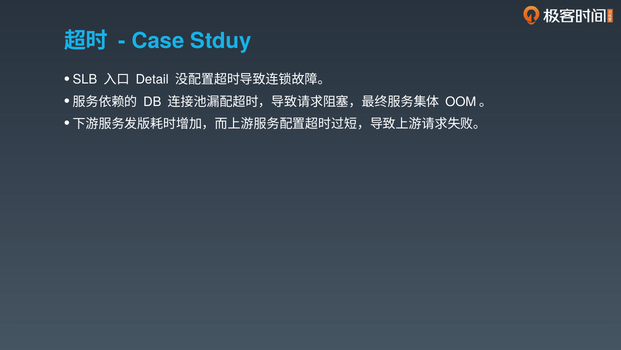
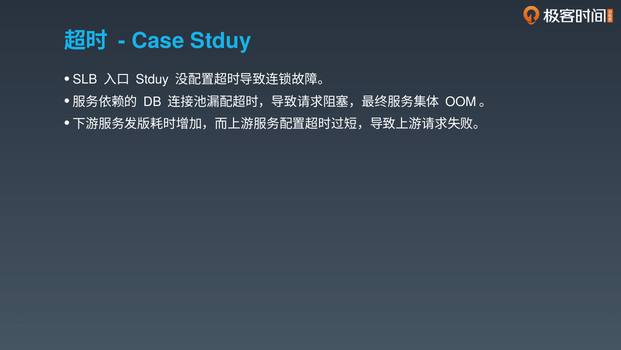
Detail at (152, 80): Detail -> Stduy
